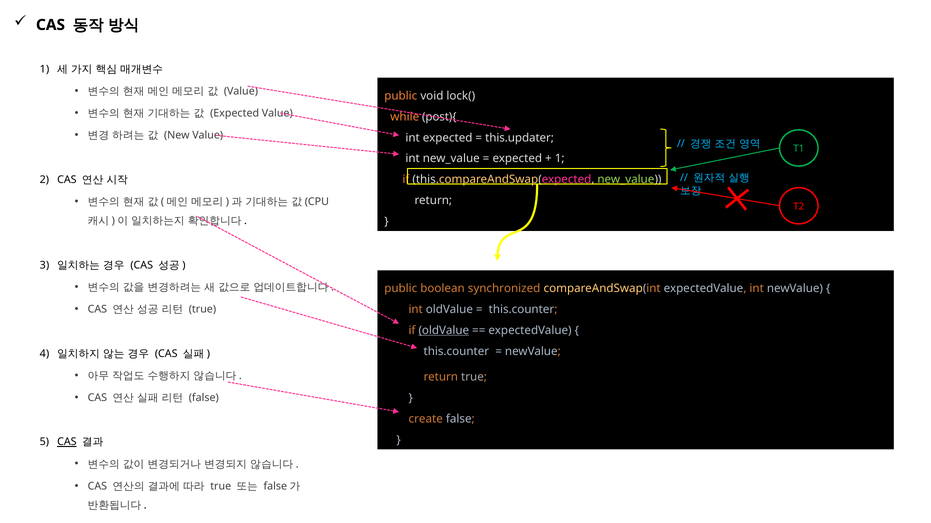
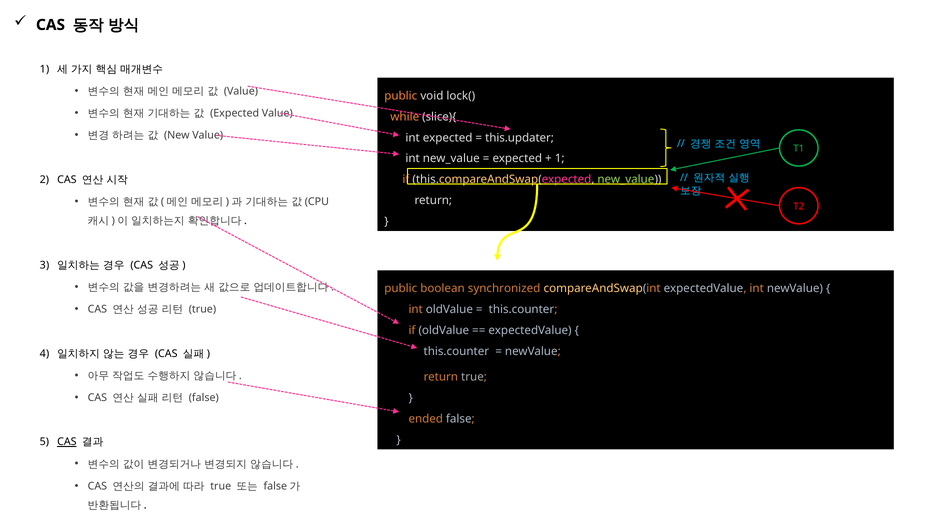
post){: post){ -> slice){
oldValue at (444, 331) underline: present -> none
create: create -> ended
